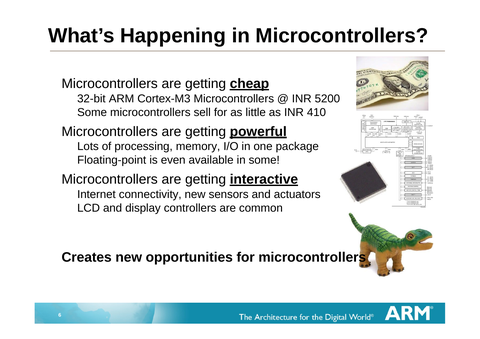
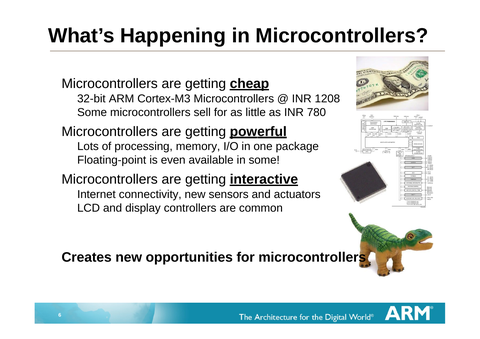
5200: 5200 -> 1208
410: 410 -> 780
